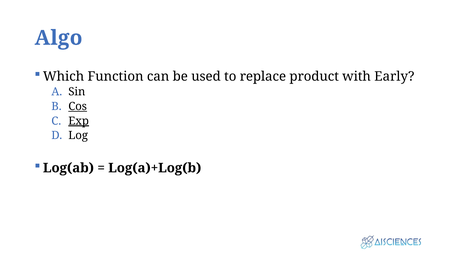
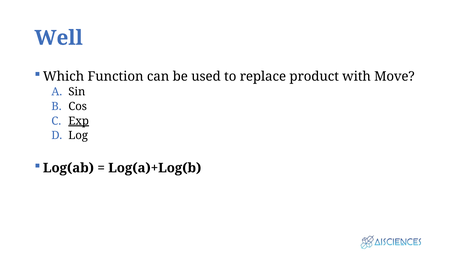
Algo: Algo -> Well
Early: Early -> Move
Cos underline: present -> none
